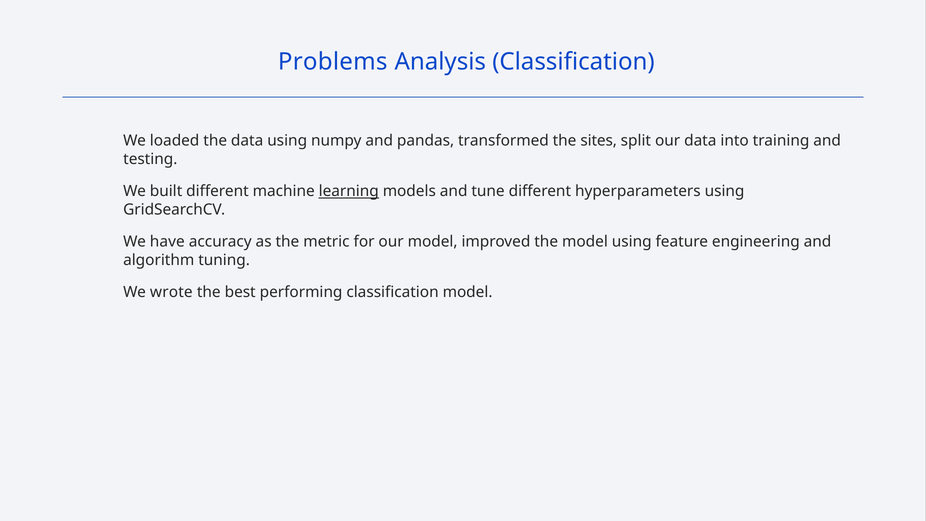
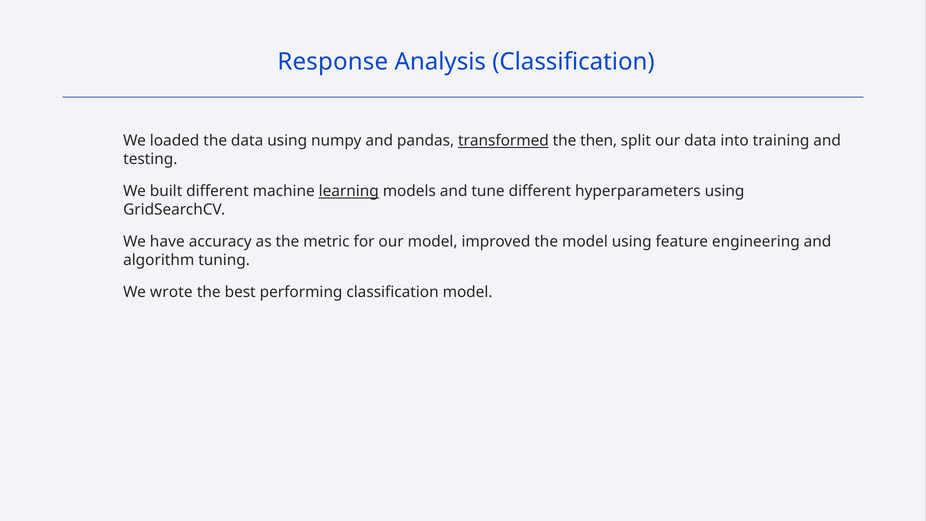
Problems: Problems -> Response
transformed underline: none -> present
sites: sites -> then
